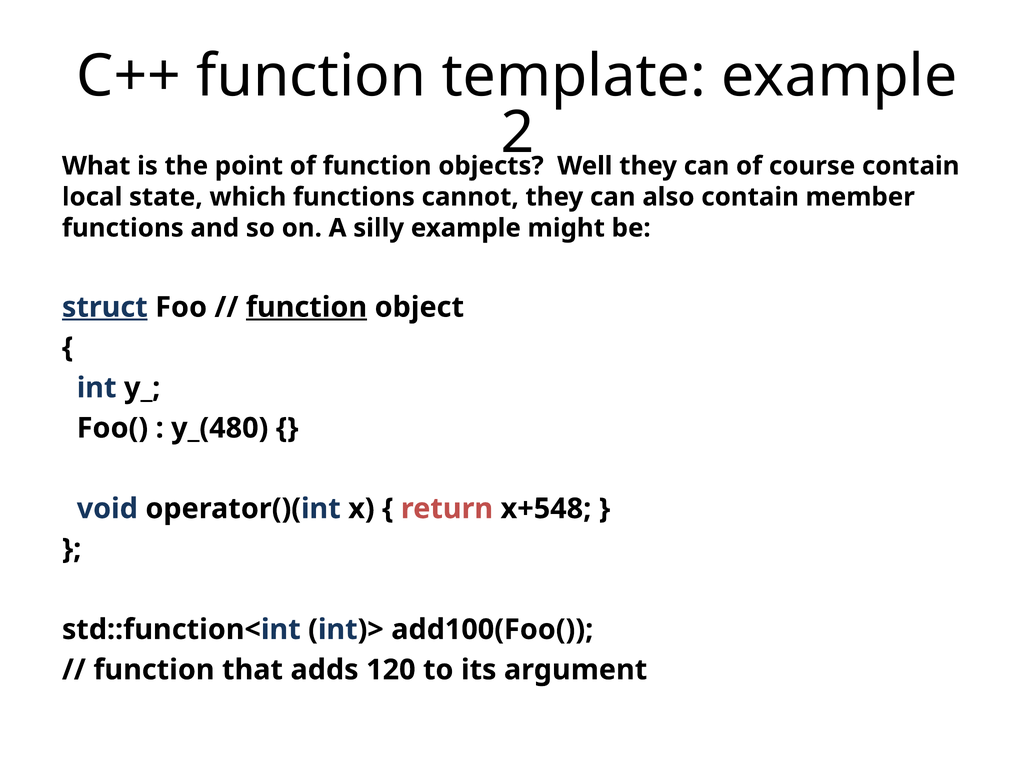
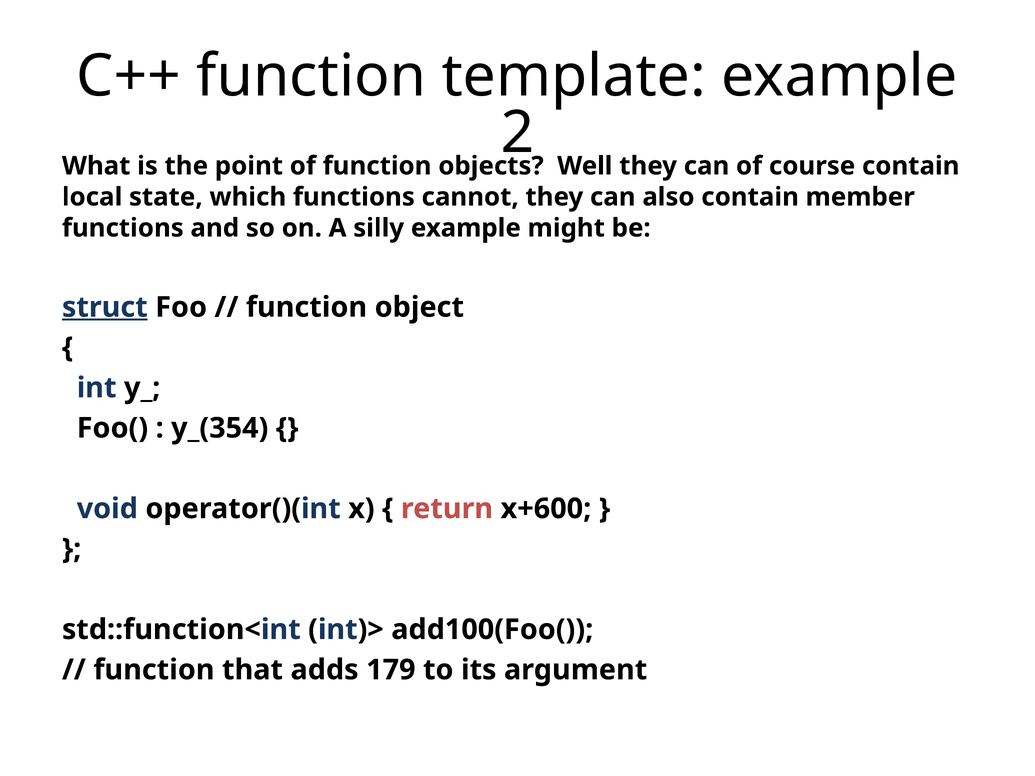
function at (306, 307) underline: present -> none
y_(480: y_(480 -> y_(354
x+548: x+548 -> x+600
120: 120 -> 179
